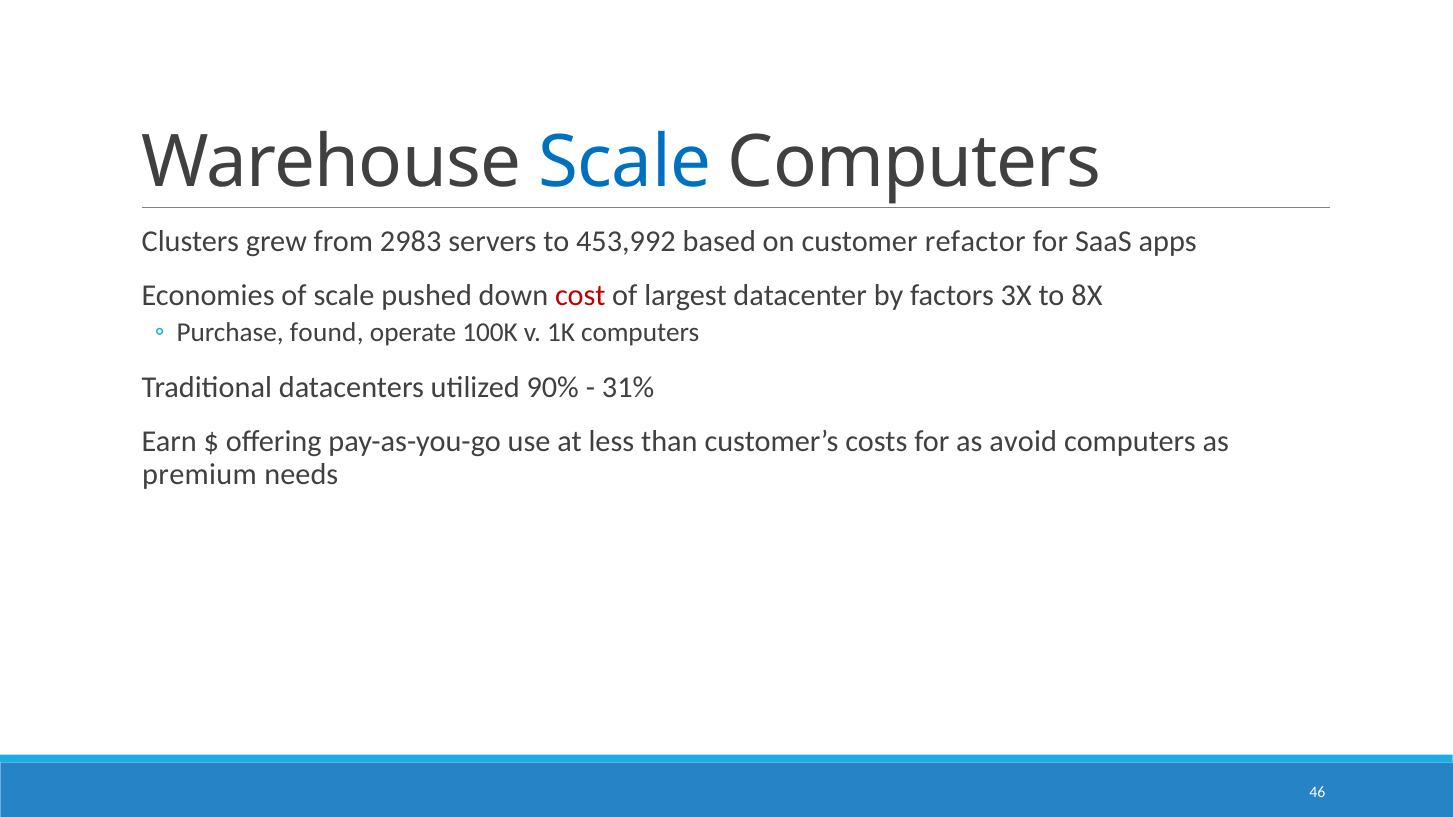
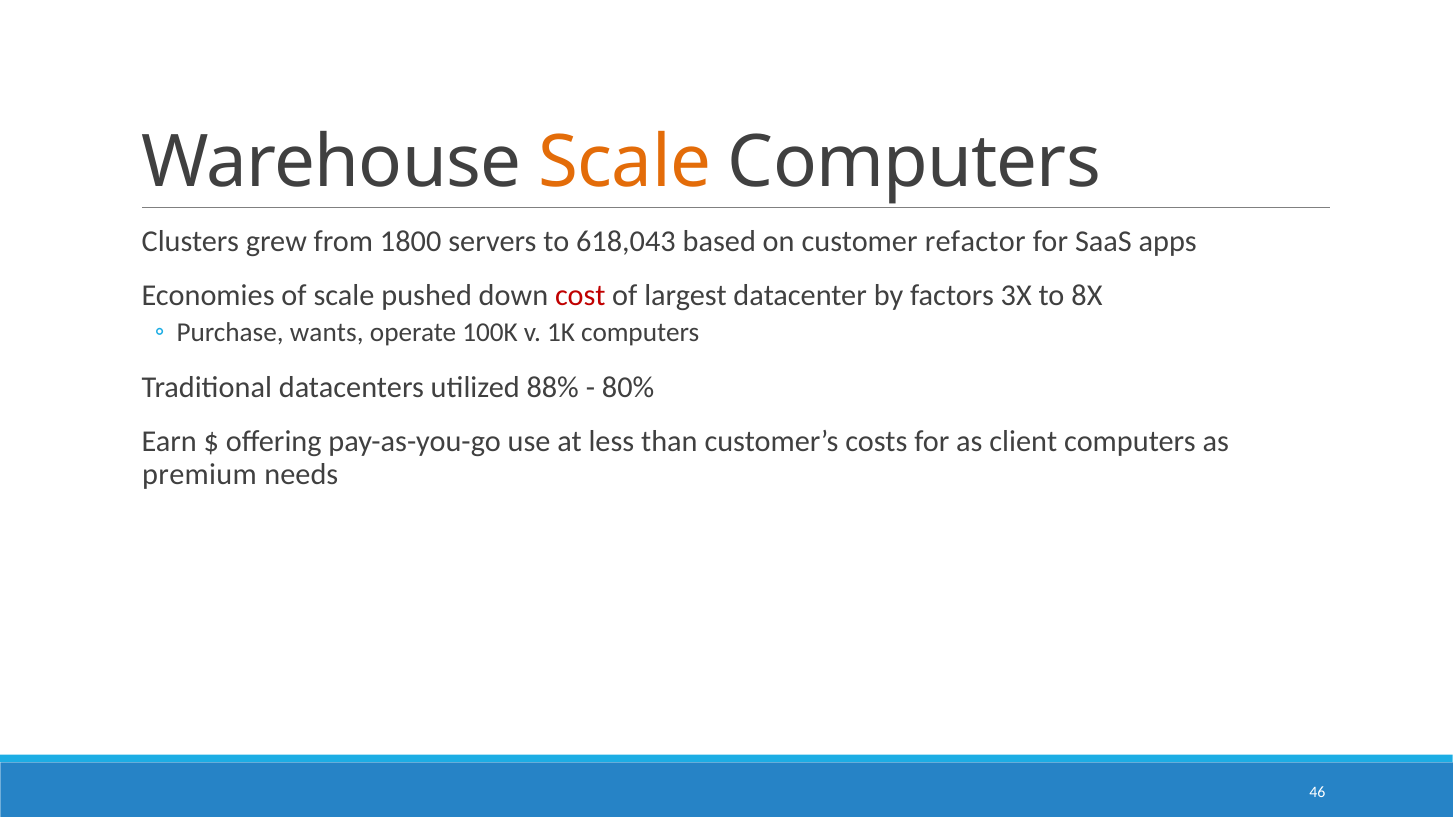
Scale at (625, 163) colour: blue -> orange
2983: 2983 -> 1800
453,992: 453,992 -> 618,043
found: found -> wants
90%: 90% -> 88%
31%: 31% -> 80%
avoid: avoid -> client
